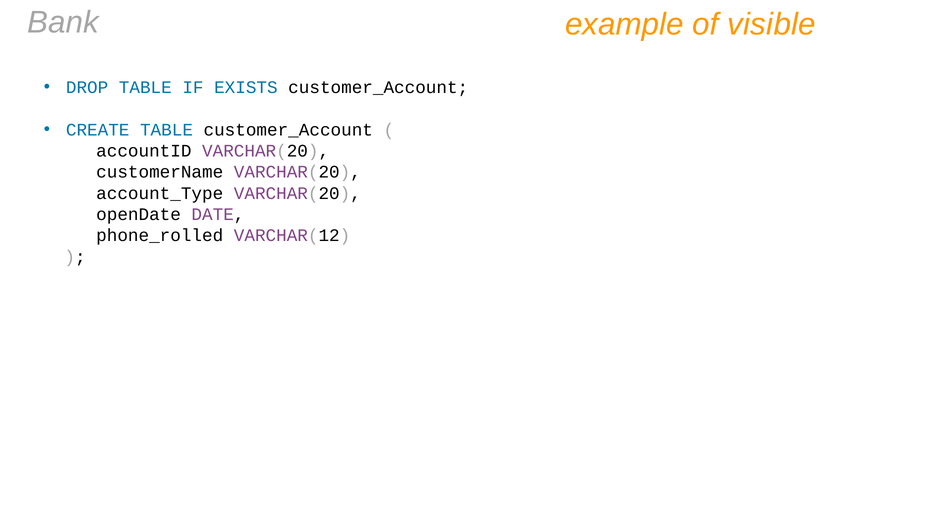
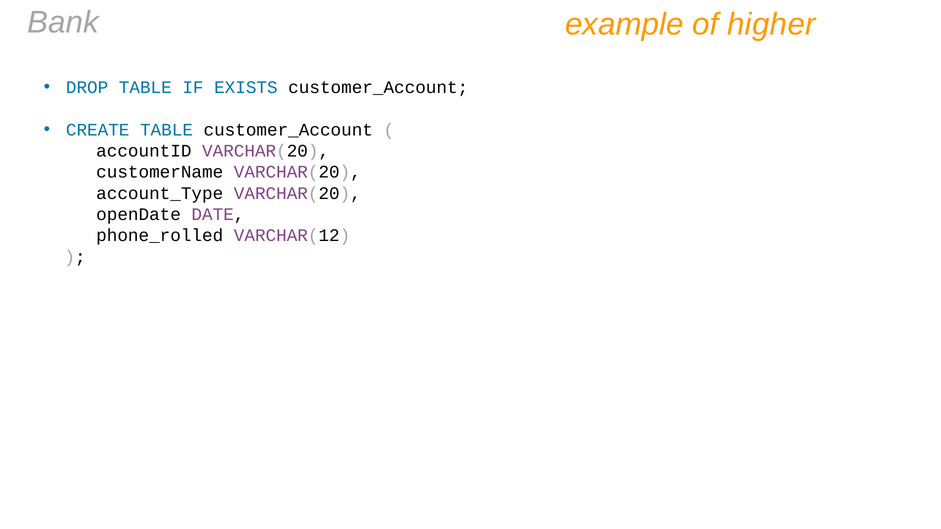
visible: visible -> higher
